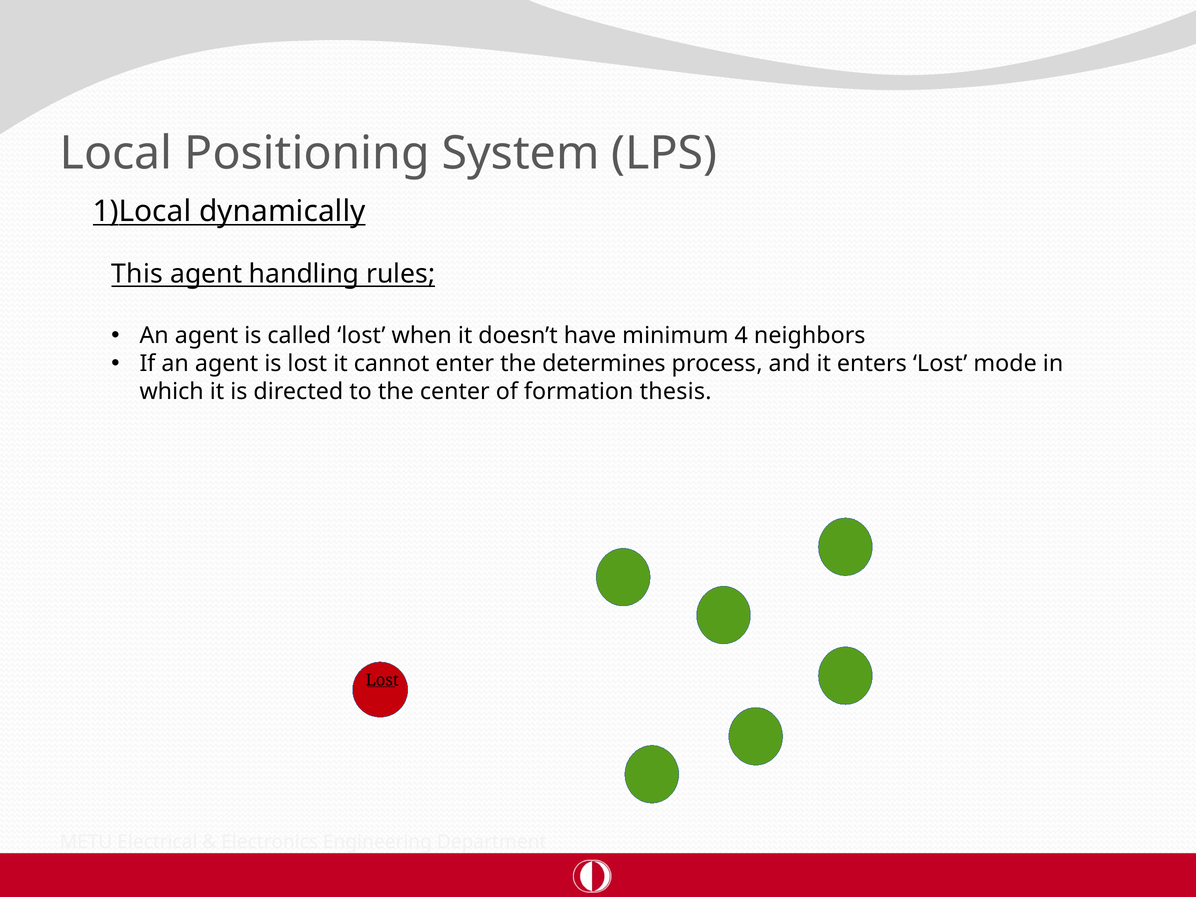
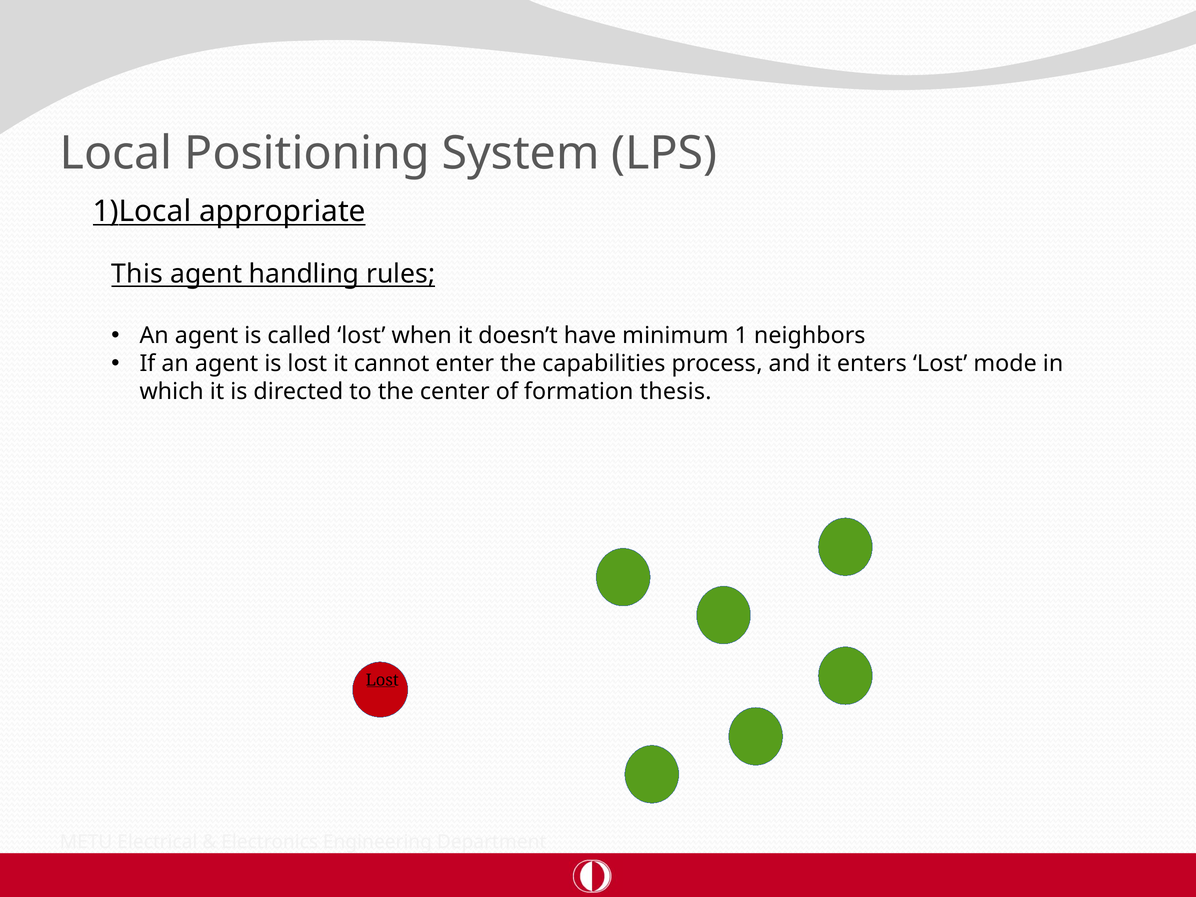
dynamically: dynamically -> appropriate
4: 4 -> 1
determines: determines -> capabilities
